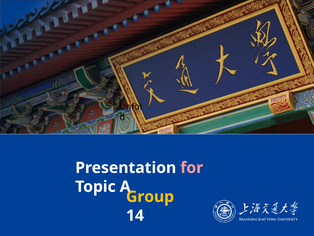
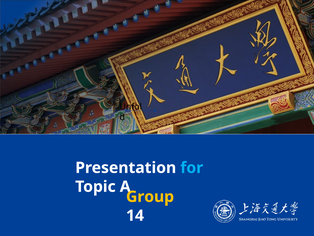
for colour: pink -> light blue
